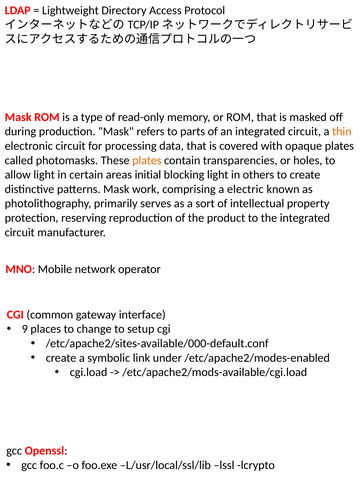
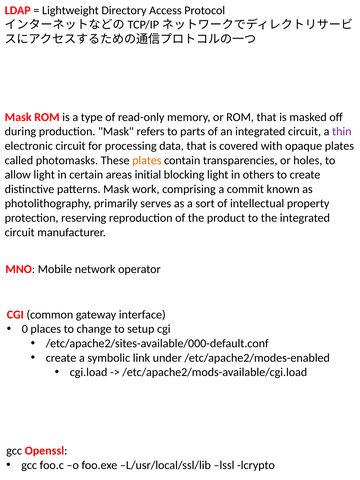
thin colour: orange -> purple
electric: electric -> commit
9: 9 -> 0
